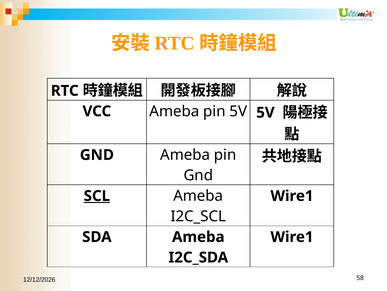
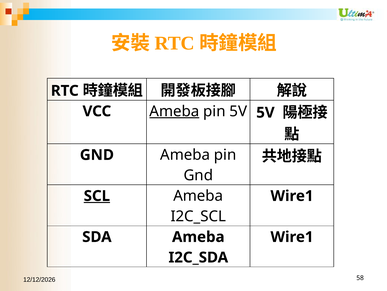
Ameba at (174, 111) underline: none -> present
